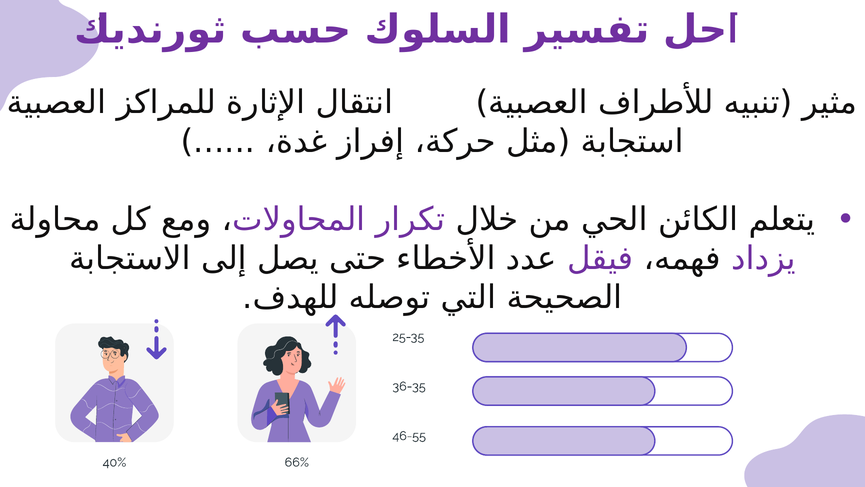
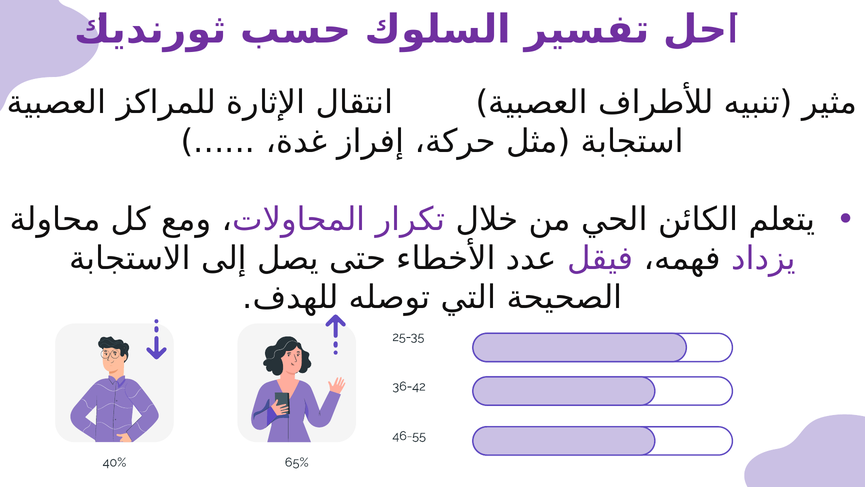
36-35: 36-35 -> 36-42
66%: 66% -> 65%
